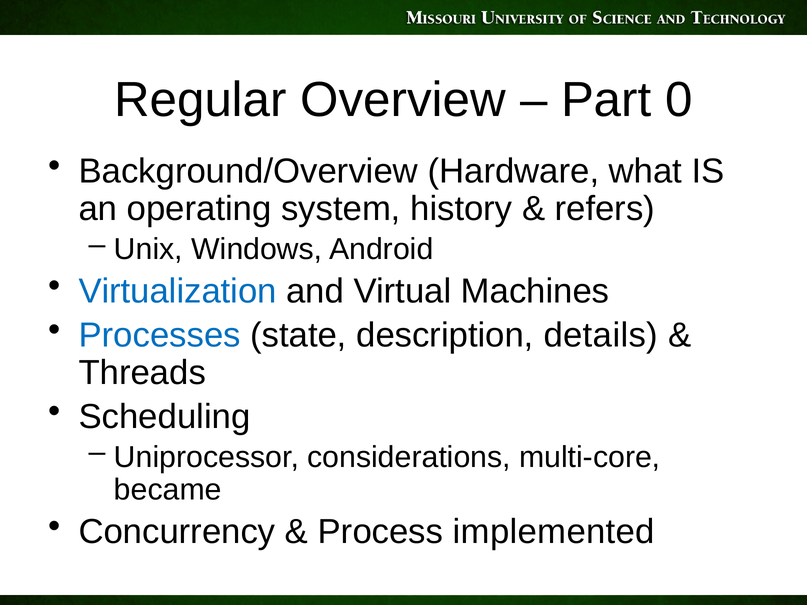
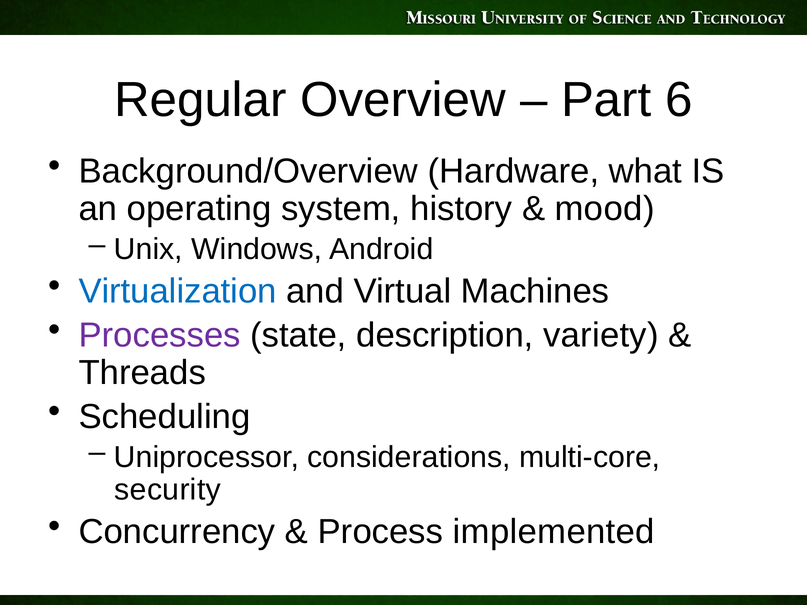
0: 0 -> 6
refers: refers -> mood
Processes colour: blue -> purple
details: details -> variety
became: became -> security
